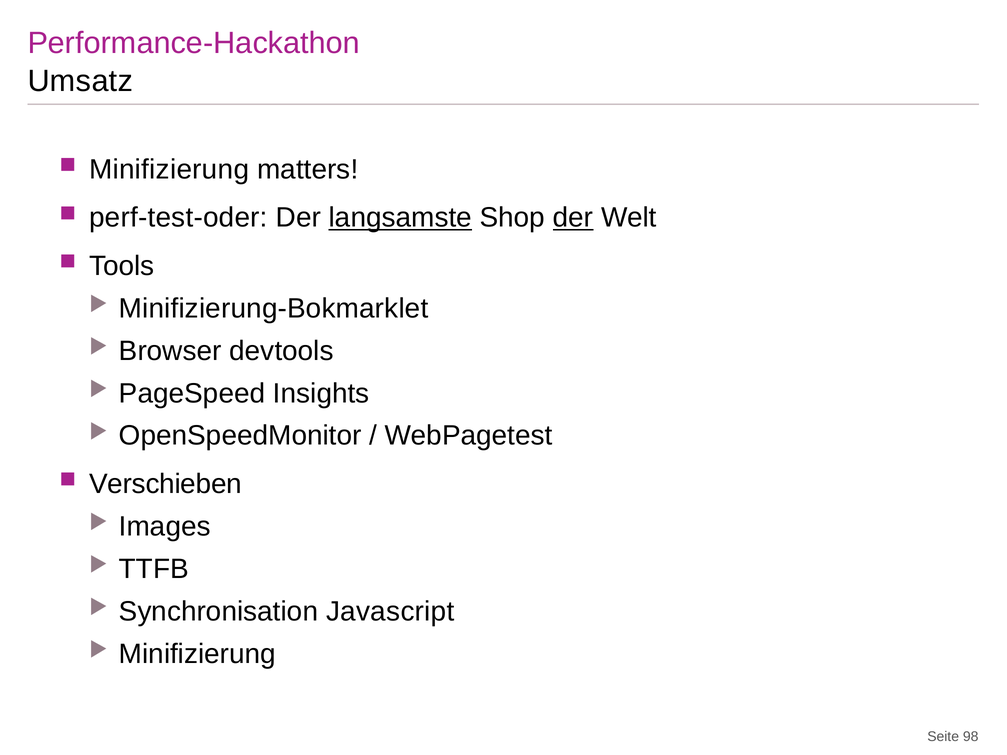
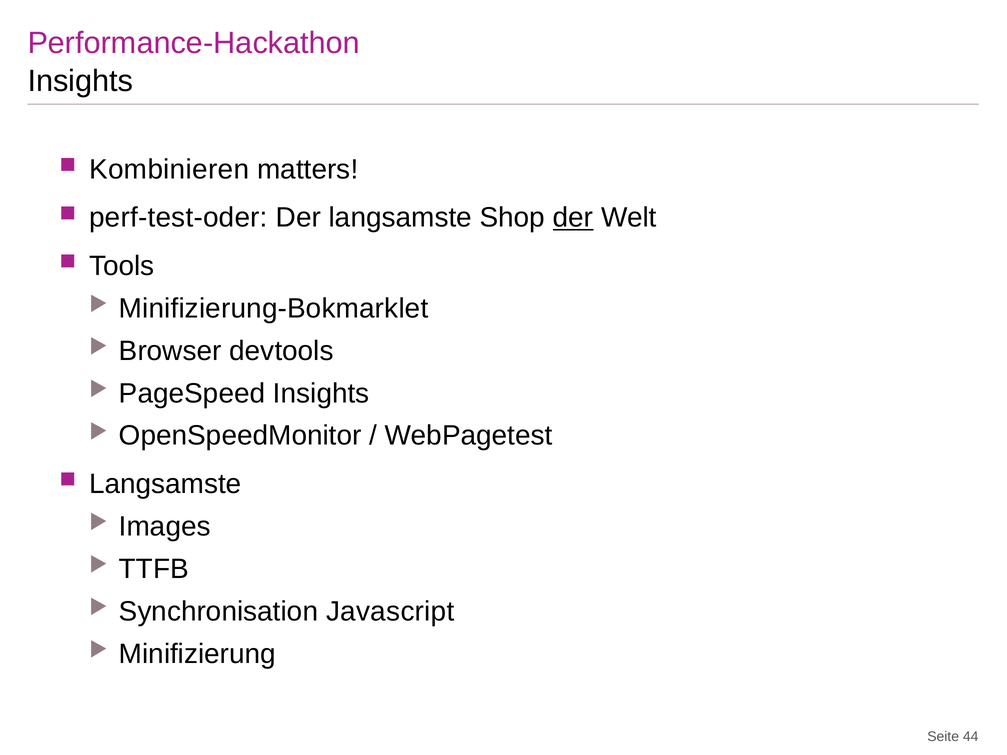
Umsatz at (80, 81): Umsatz -> Insights
Minifizierung at (169, 170): Minifizierung -> Kombinieren
langsamste at (400, 218) underline: present -> none
Verschieben at (165, 484): Verschieben -> Langsamste
98: 98 -> 44
